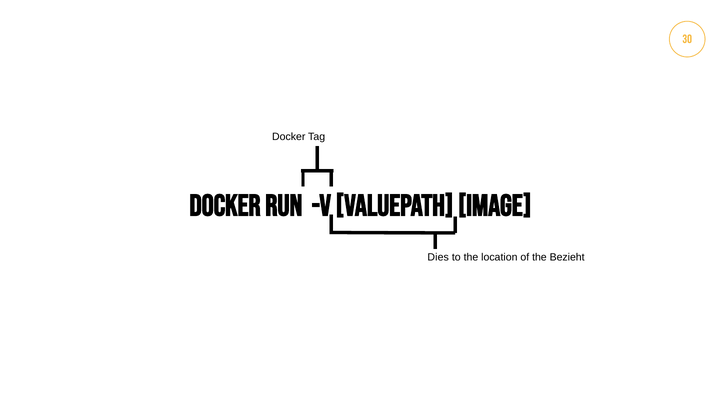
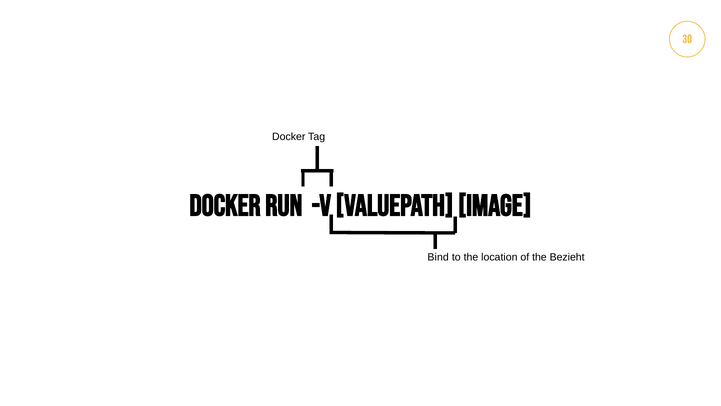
Dies: Dies -> Bind
